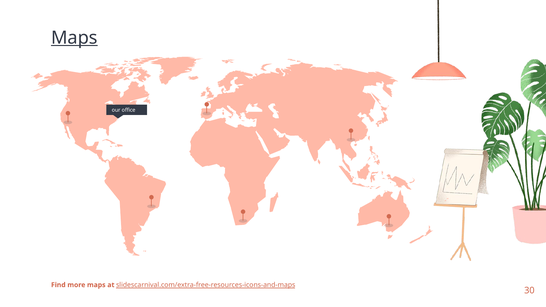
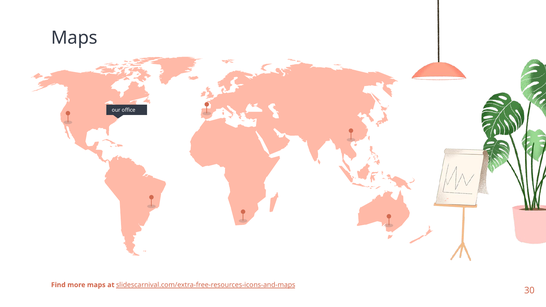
Maps at (74, 38) underline: present -> none
